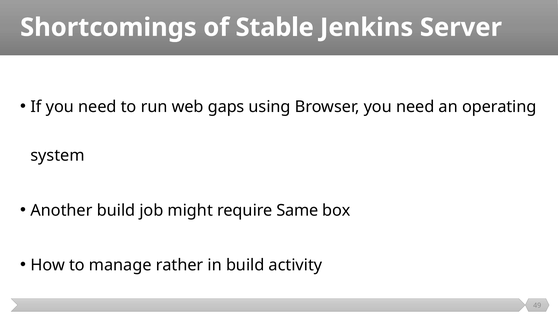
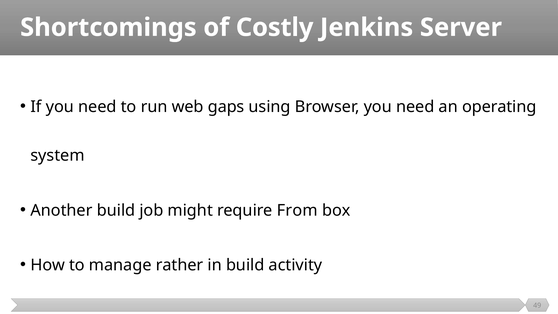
Stable: Stable -> Costly
Same: Same -> From
